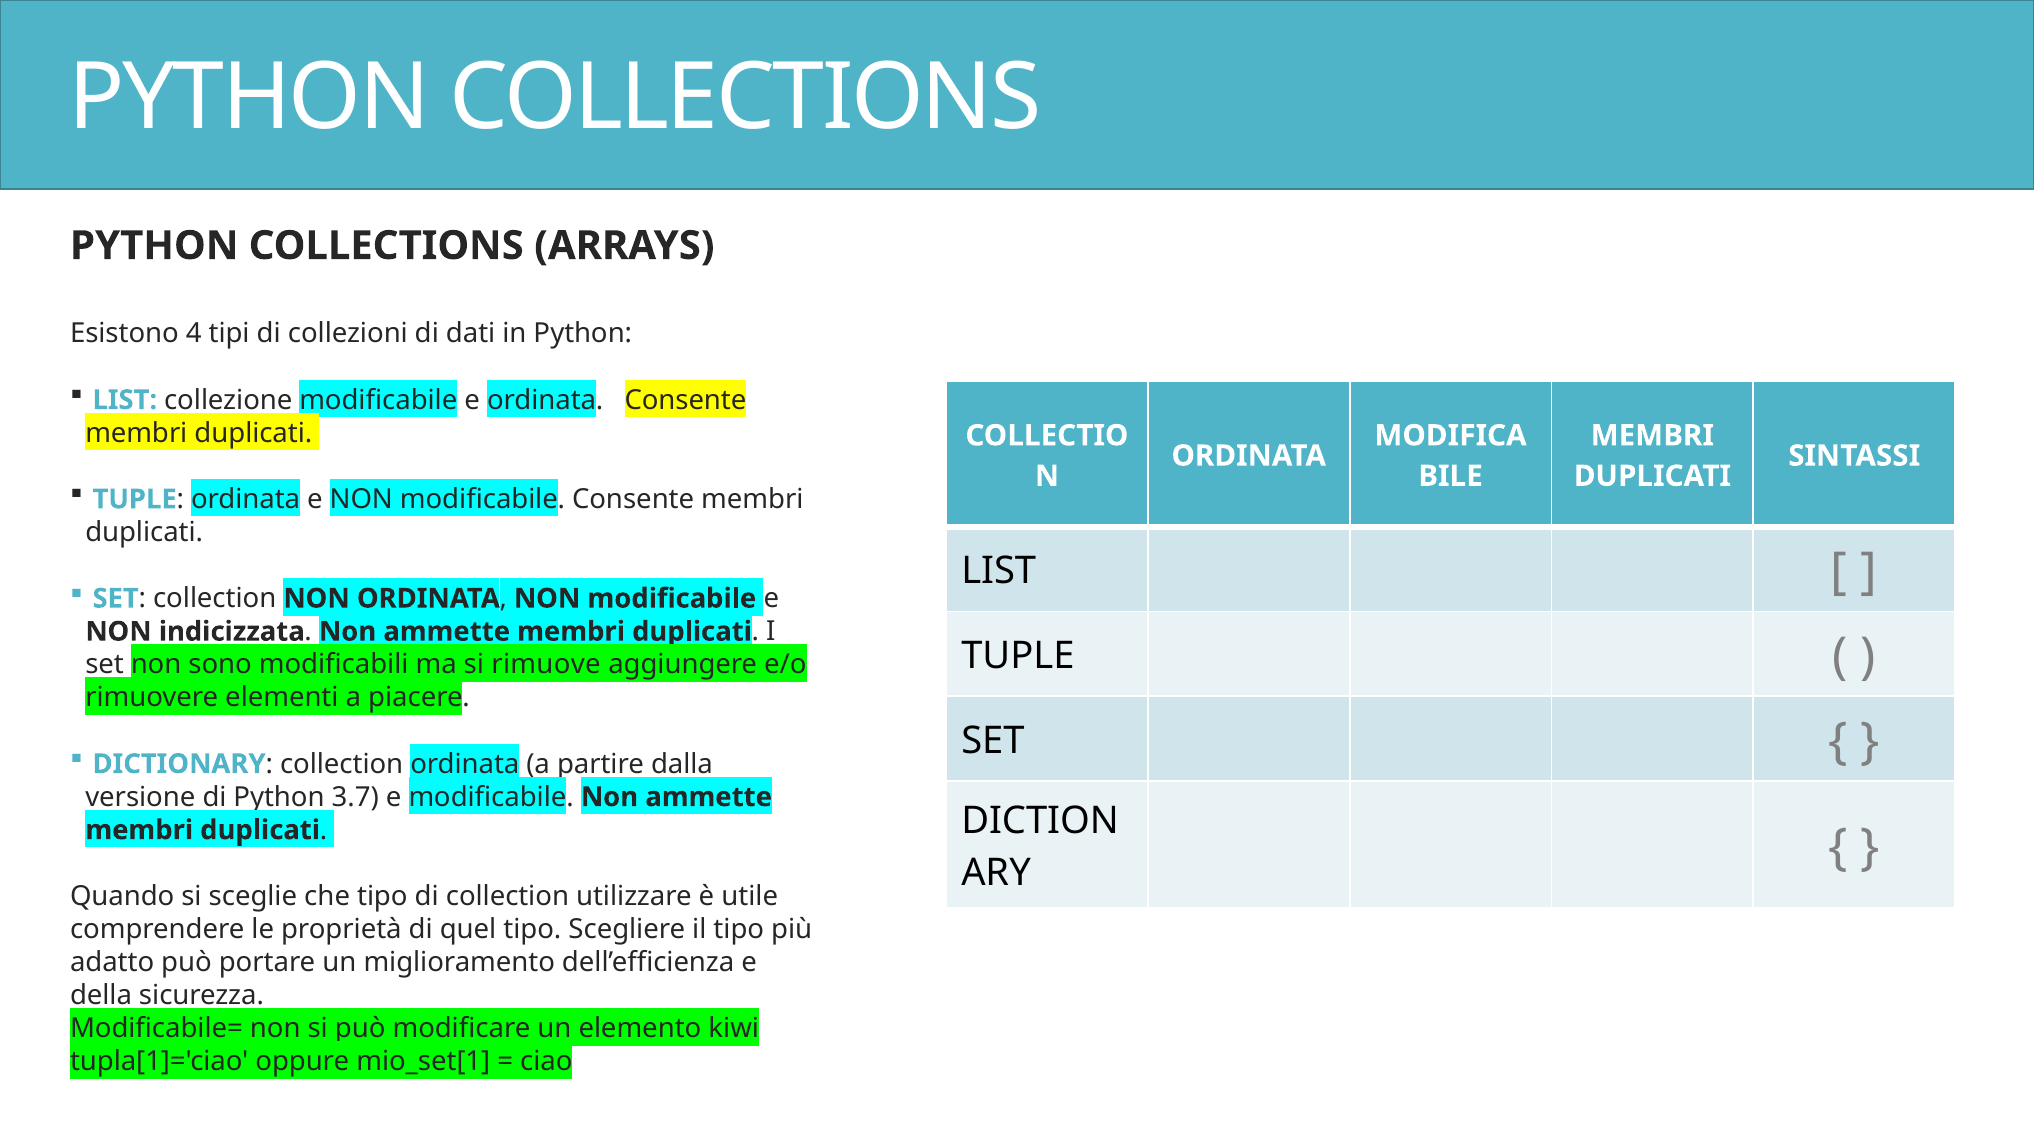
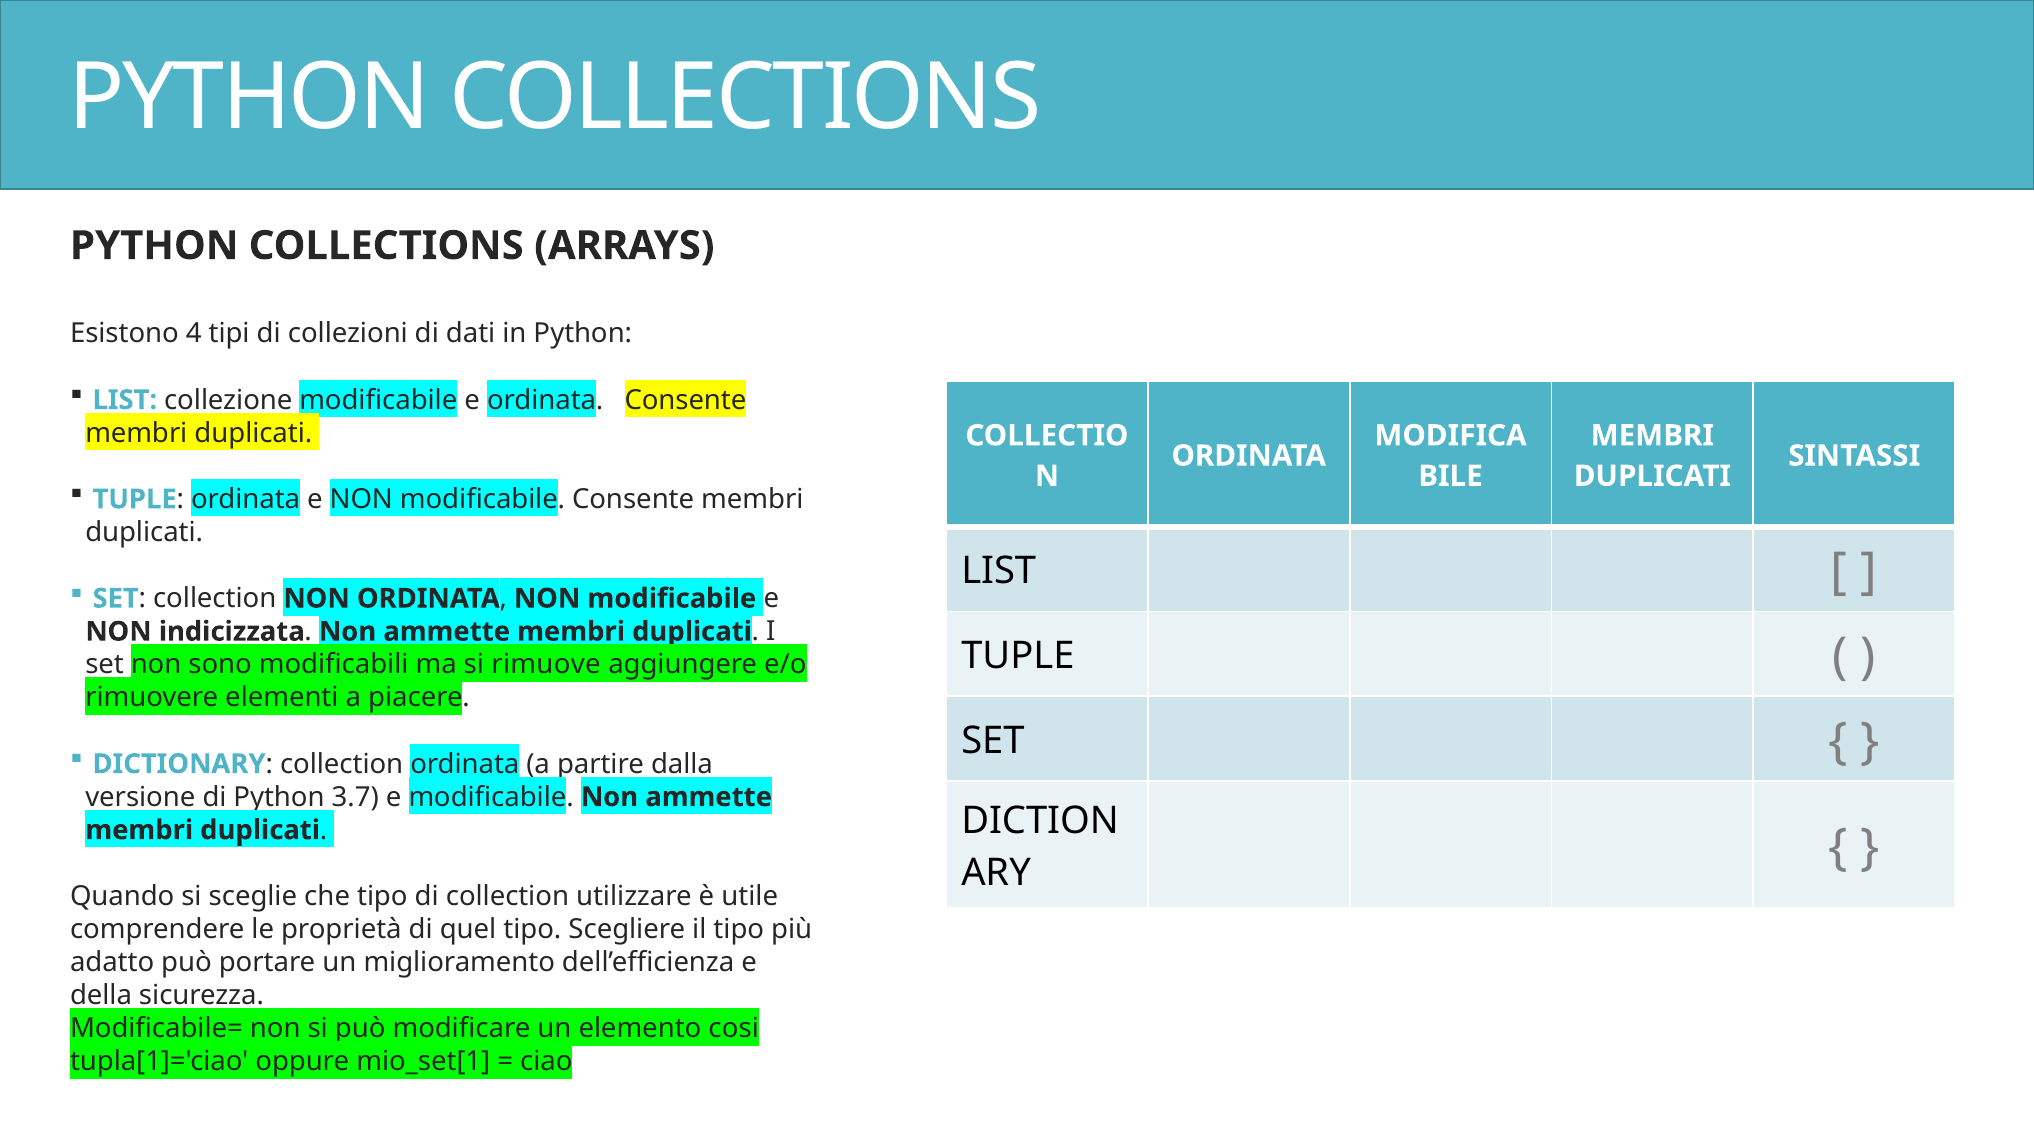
kiwi: kiwi -> cosi
